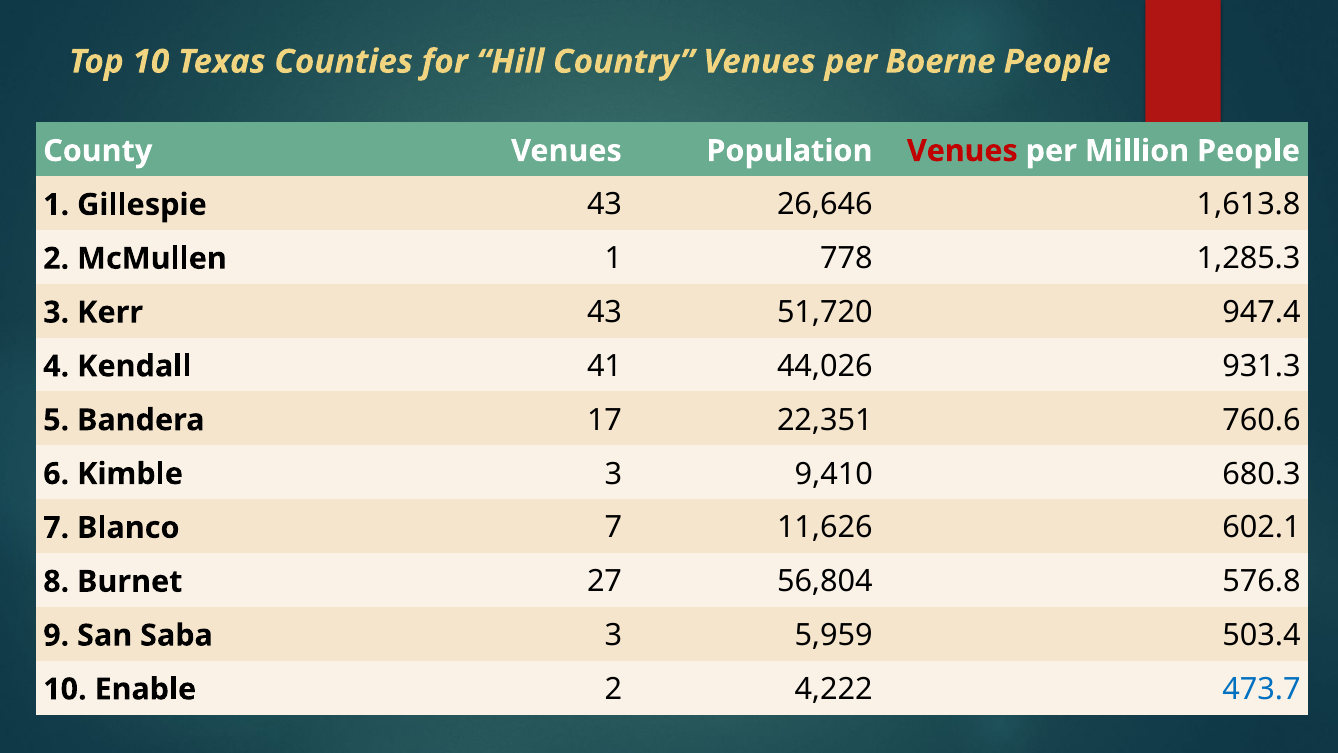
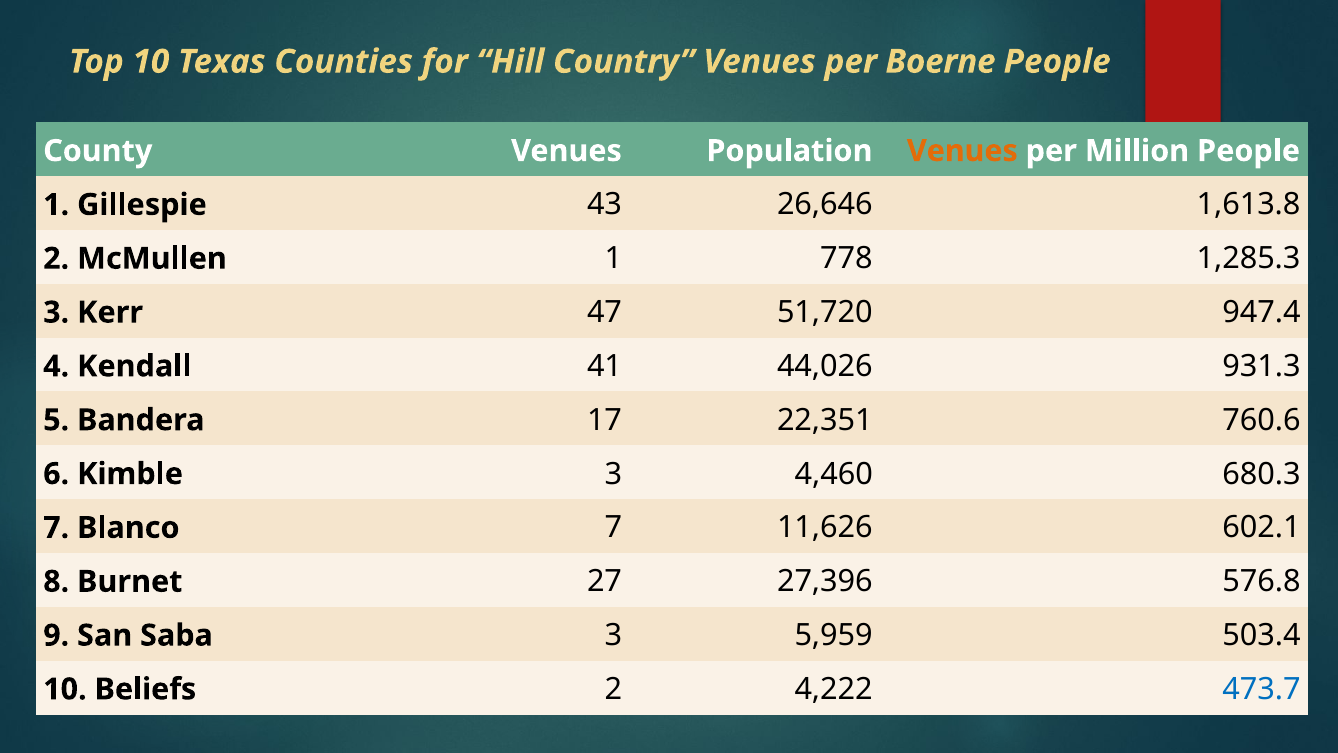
Venues at (962, 151) colour: red -> orange
Kerr 43: 43 -> 47
9,410: 9,410 -> 4,460
56,804: 56,804 -> 27,396
Enable: Enable -> Beliefs
